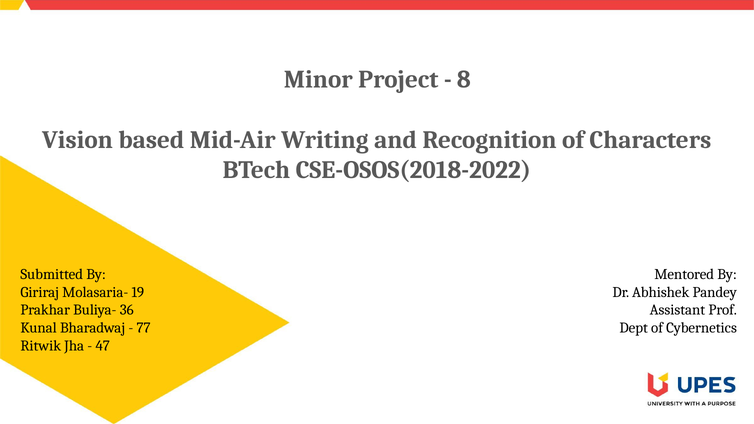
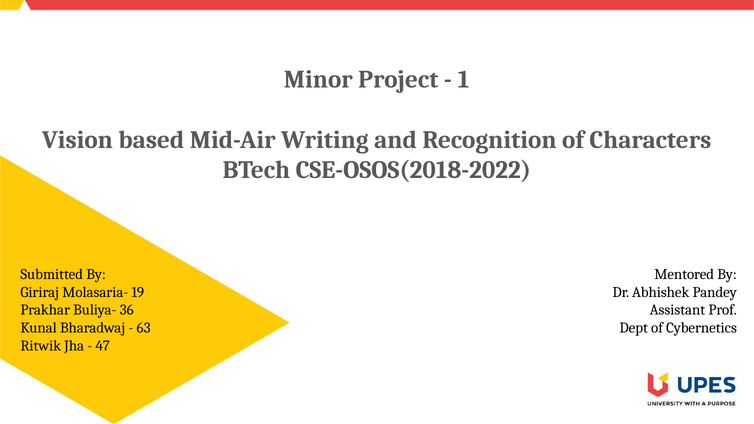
8: 8 -> 1
77: 77 -> 63
